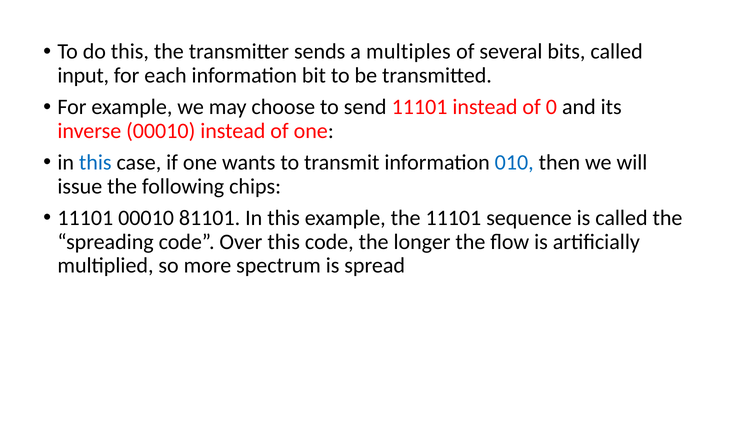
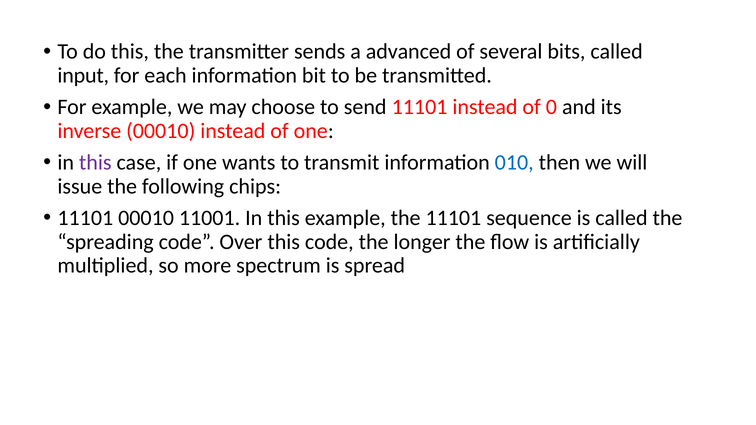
multiples: multiples -> advanced
this at (95, 163) colour: blue -> purple
81101: 81101 -> 11001
